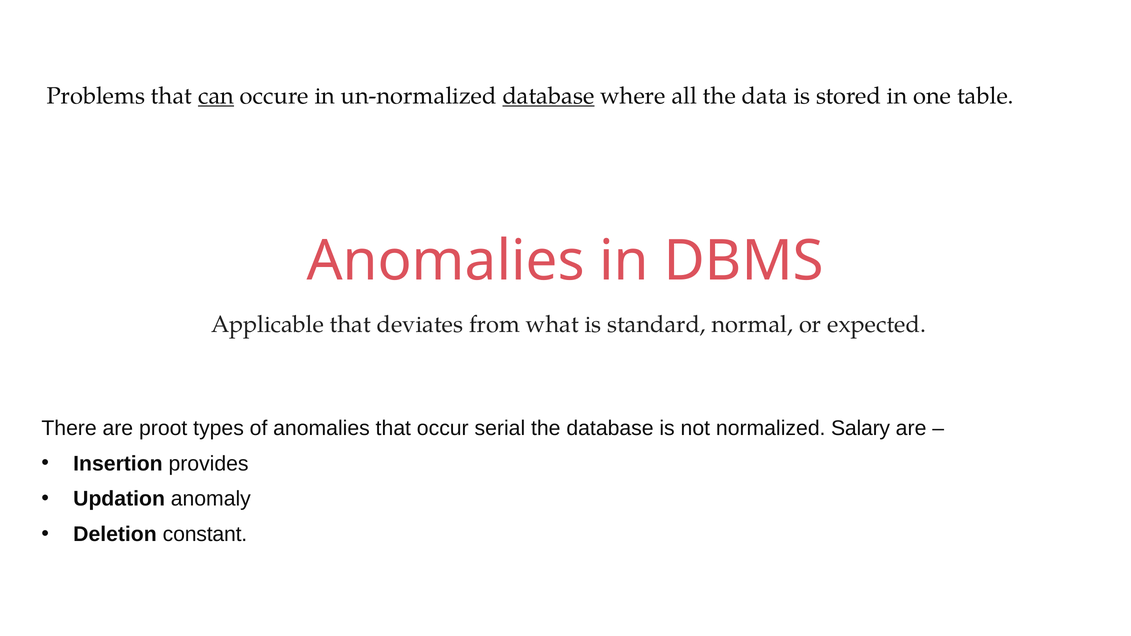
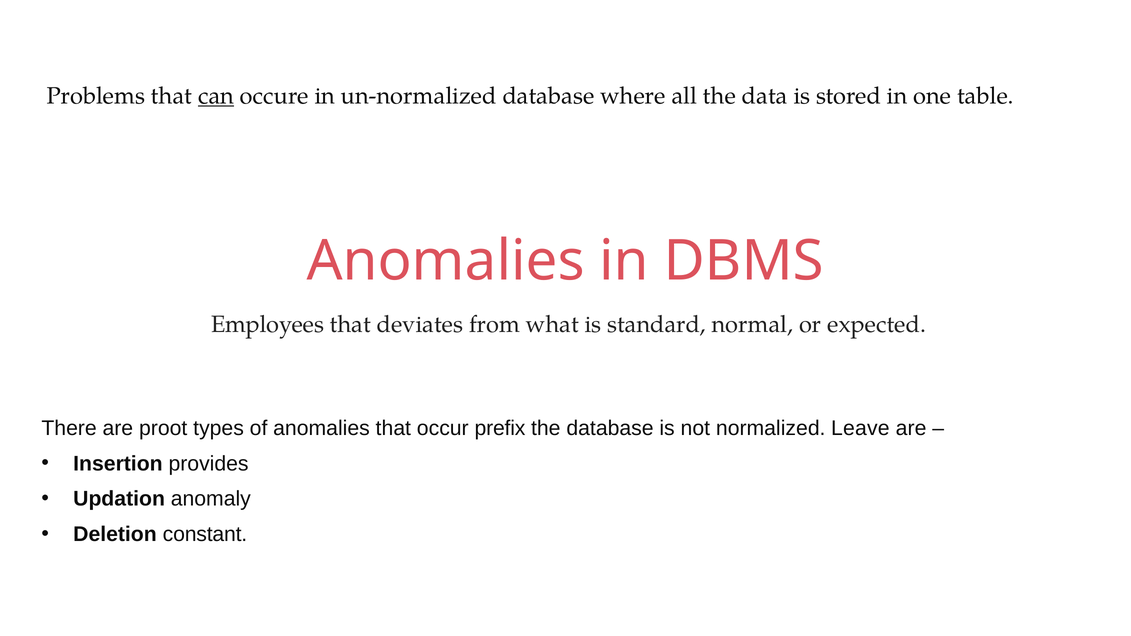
database at (548, 96) underline: present -> none
Applicable: Applicable -> Employees
serial: serial -> prefix
Salary: Salary -> Leave
